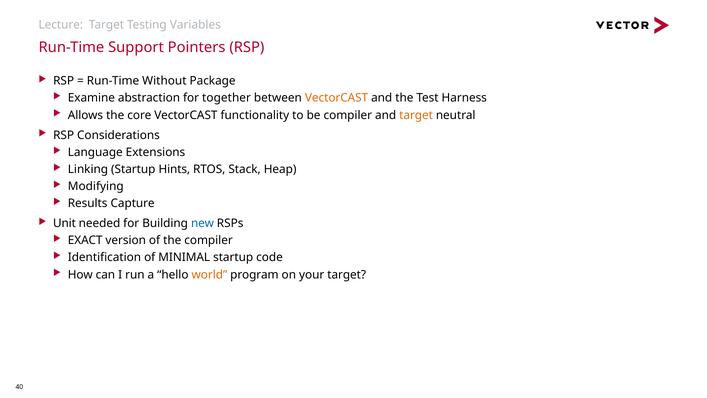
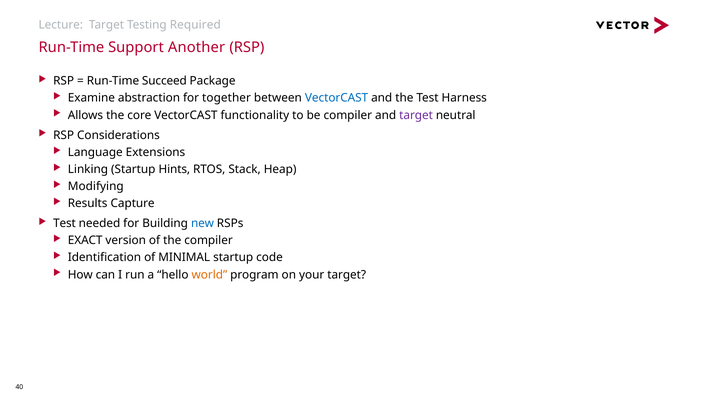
Variables: Variables -> Required
Pointers: Pointers -> Another
Without: Without -> Succeed
VectorCAST at (337, 98) colour: orange -> blue
target at (416, 115) colour: orange -> purple
Unit at (64, 223): Unit -> Test
